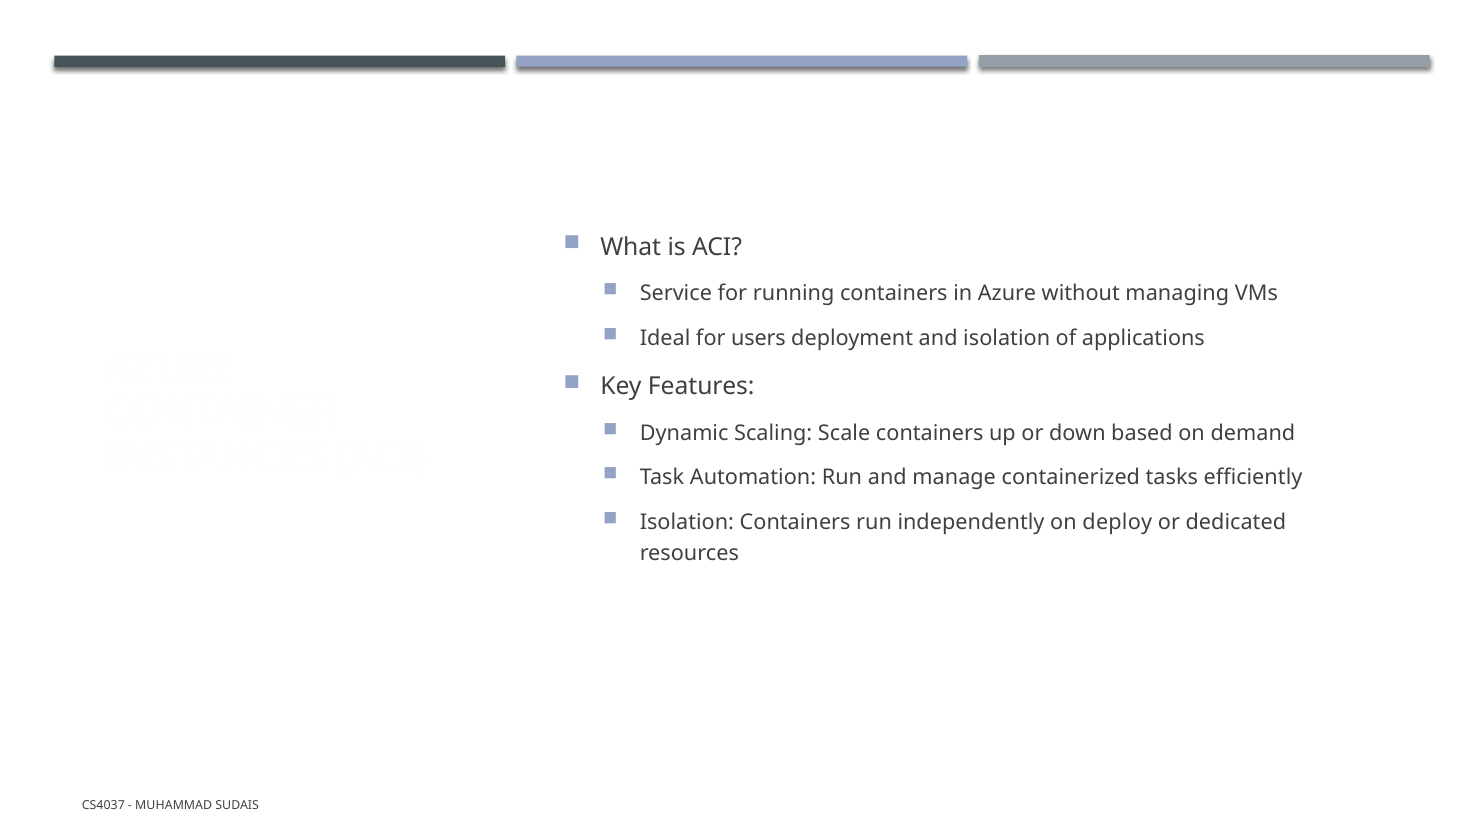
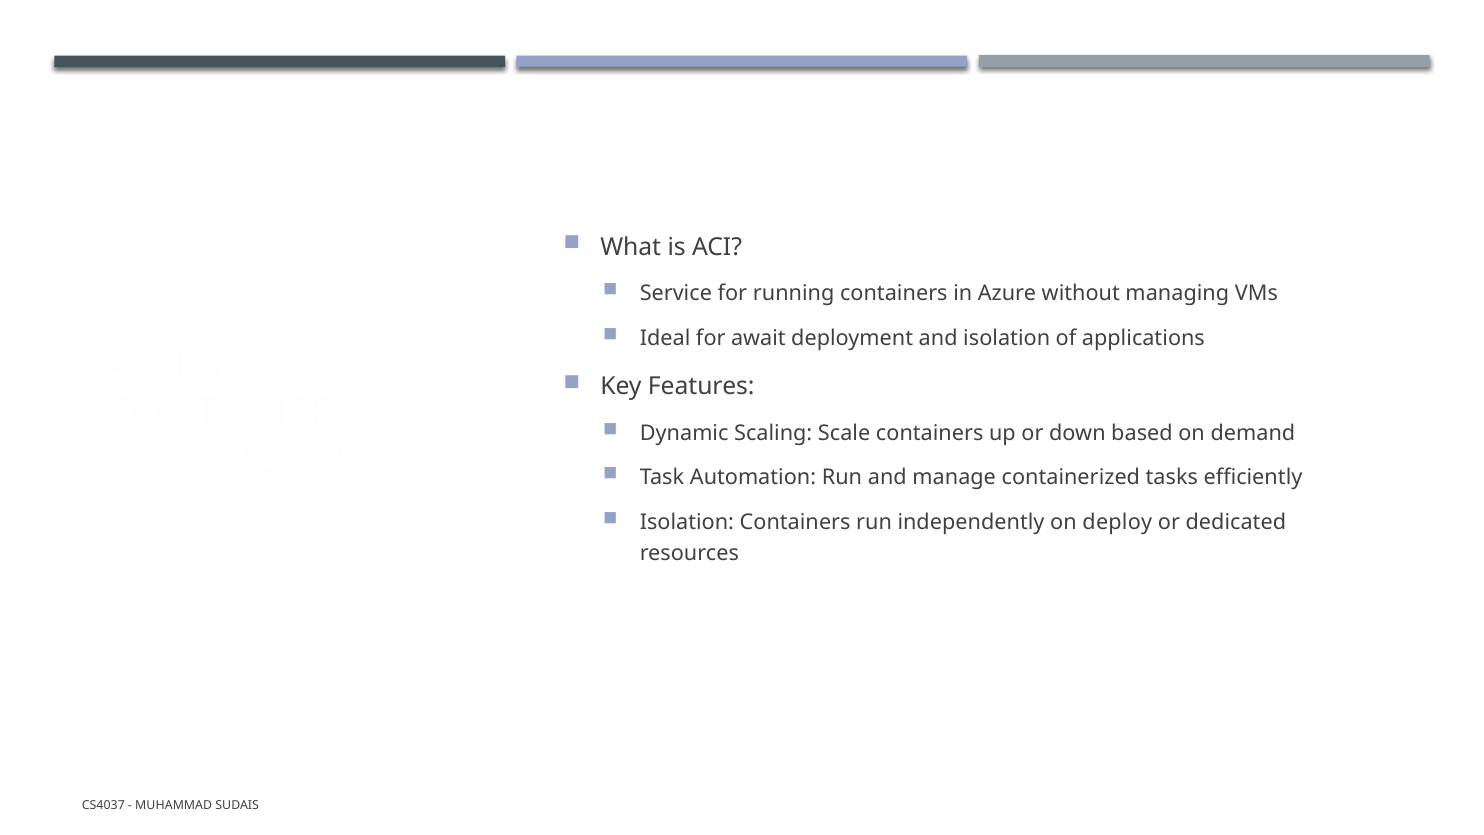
users: users -> await
